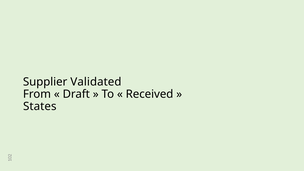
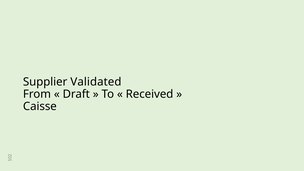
States: States -> Caisse
